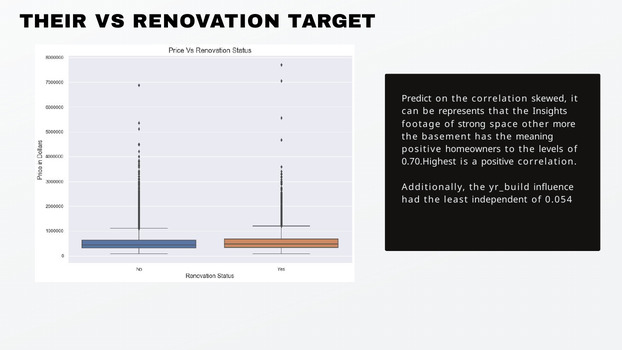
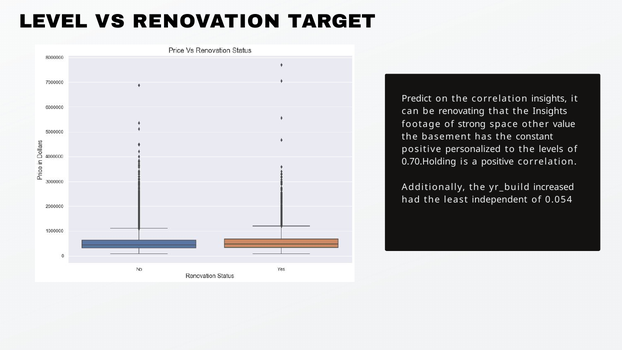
THEIR: THEIR -> LEVEL
correlation skewed: skewed -> insights
represents: represents -> renovating
more: more -> value
meaning: meaning -> constant
homeowners: homeowners -> personalized
0.70.Highest: 0.70.Highest -> 0.70.Holding
influence: influence -> increased
